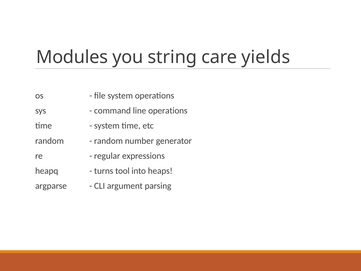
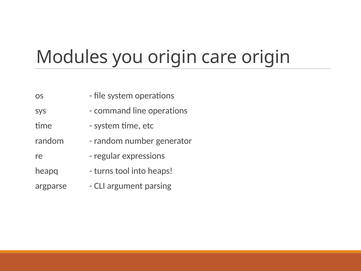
you string: string -> origin
care yields: yields -> origin
